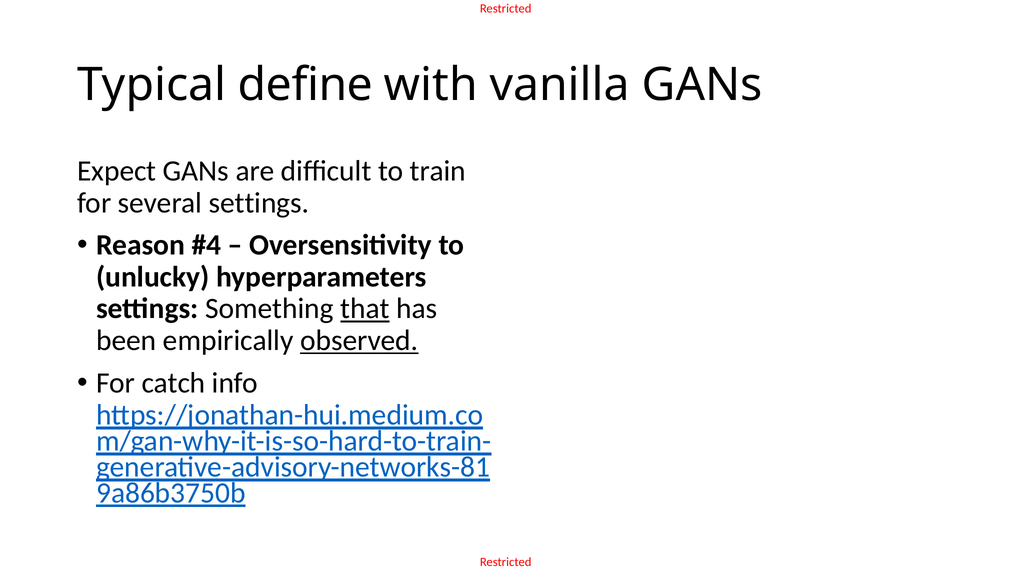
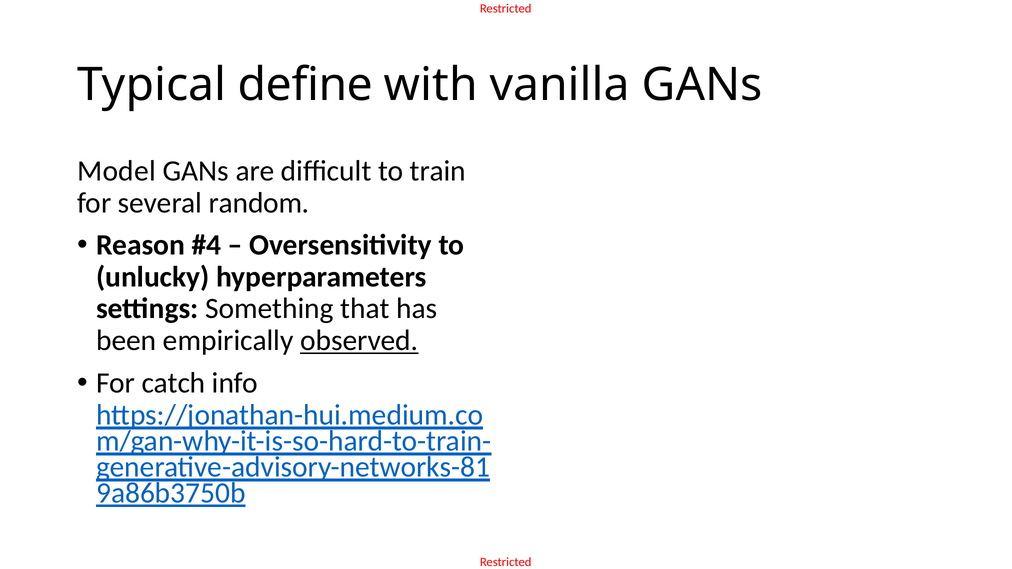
Expect: Expect -> Model
several settings: settings -> random
that underline: present -> none
